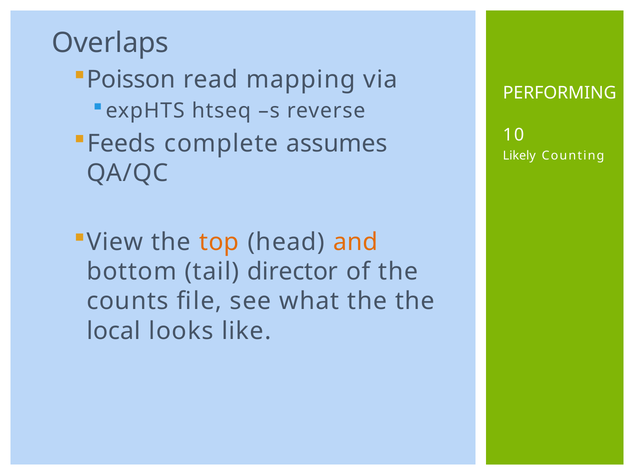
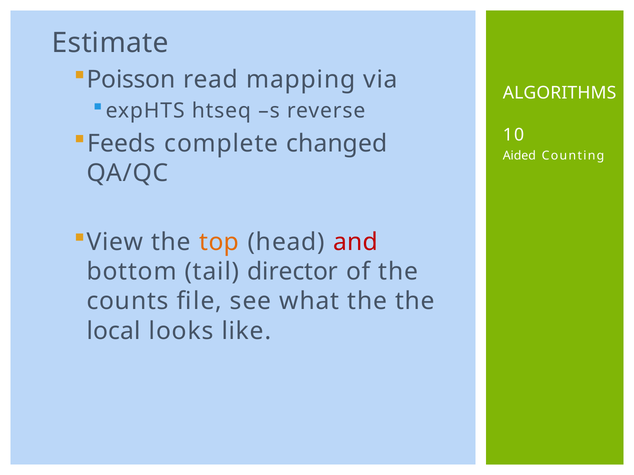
Overlaps: Overlaps -> Estimate
PERFORMING: PERFORMING -> ALGORITHMS
assumes: assumes -> changed
Likely: Likely -> Aided
and colour: orange -> red
